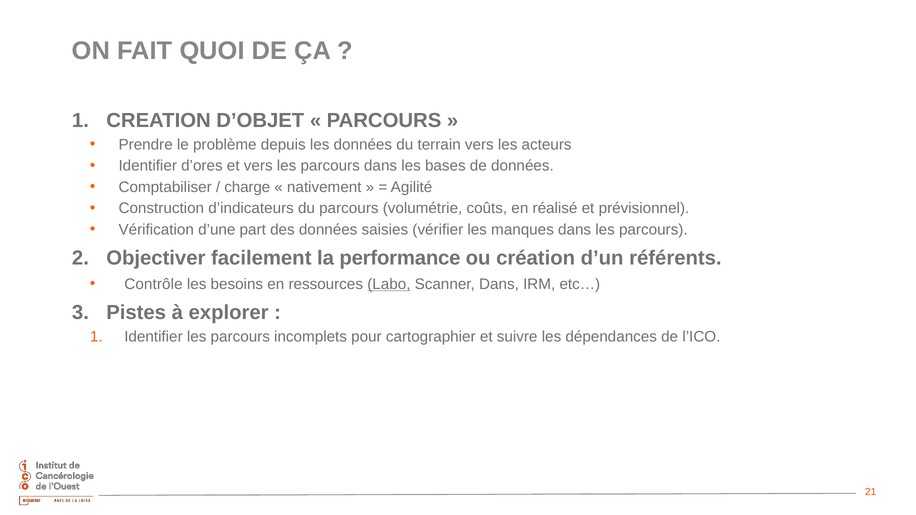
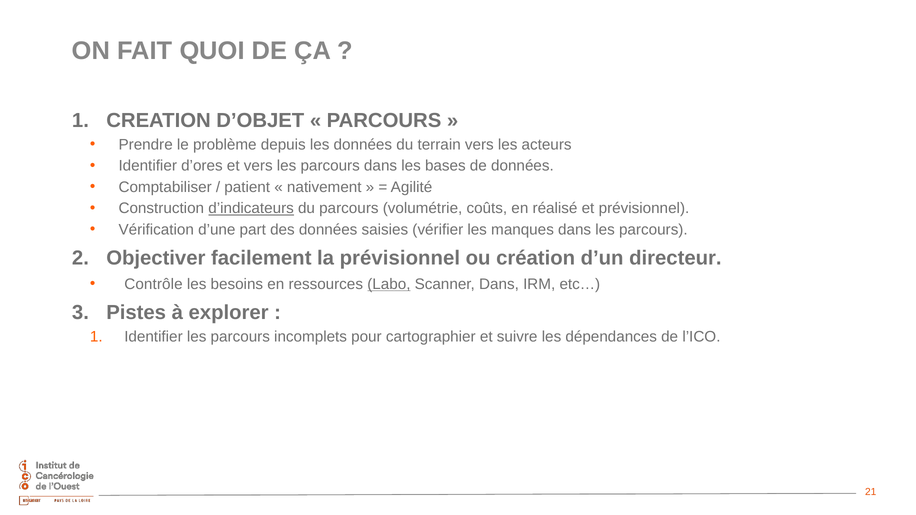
charge: charge -> patient
d’indicateurs underline: none -> present
la performance: performance -> prévisionnel
référents: référents -> directeur
